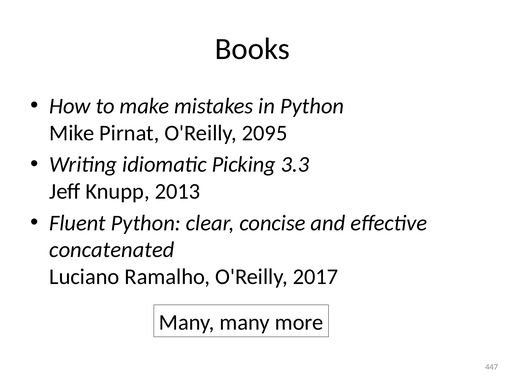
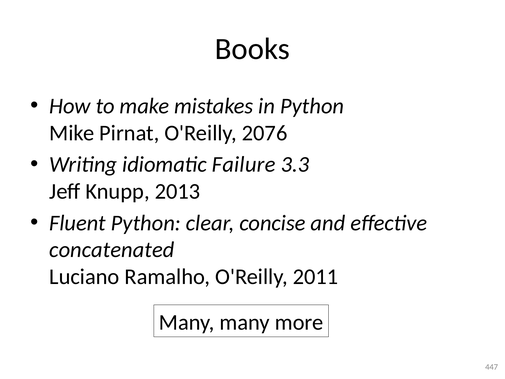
2095: 2095 -> 2076
Picking: Picking -> Failure
2017: 2017 -> 2011
